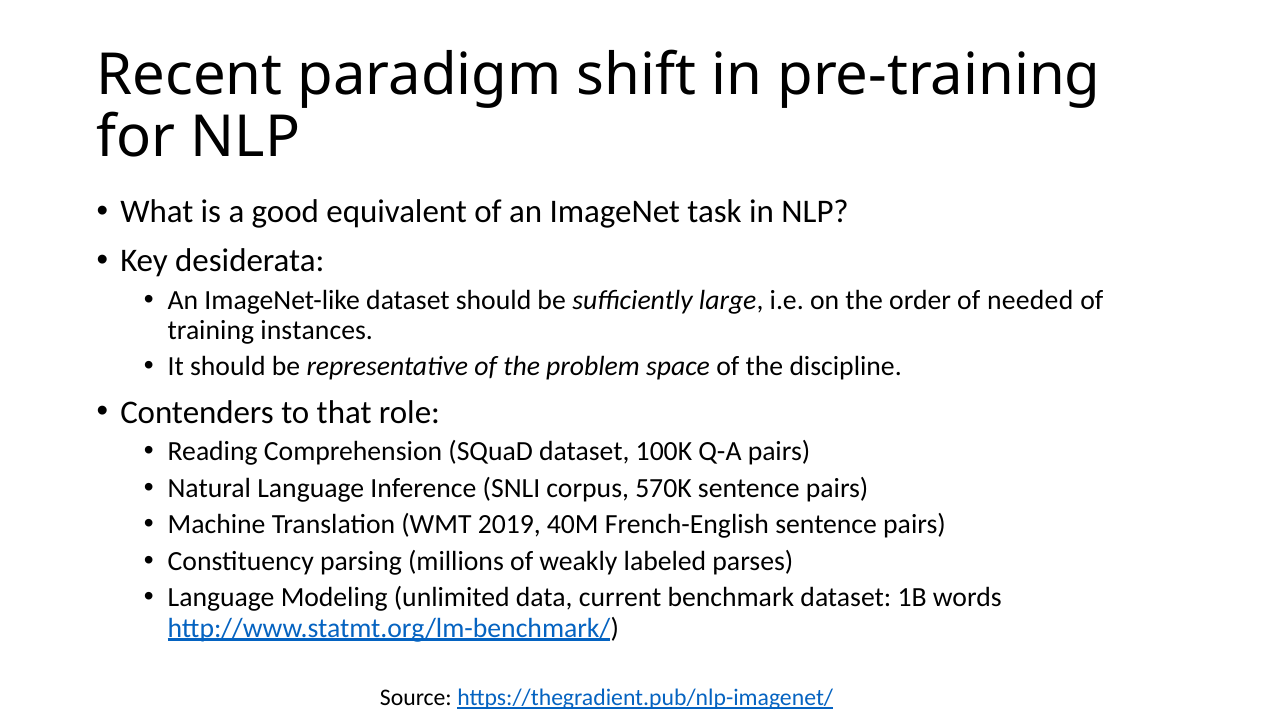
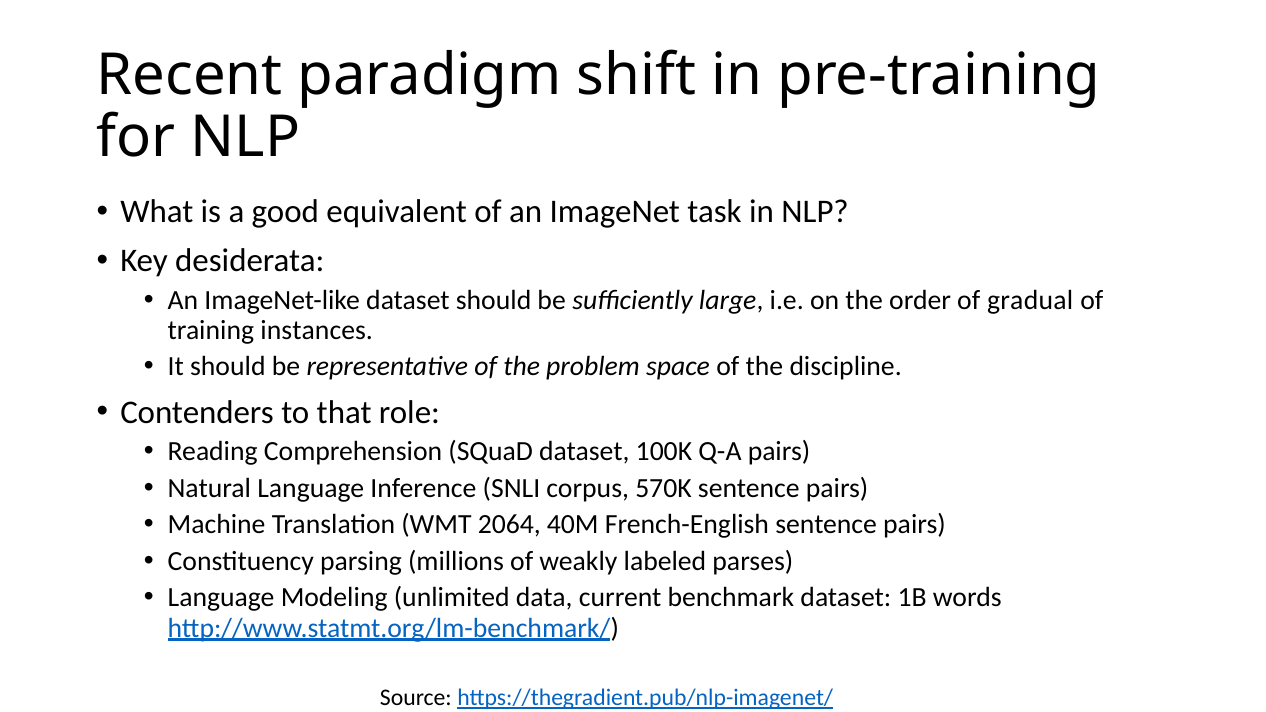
needed: needed -> gradual
2019: 2019 -> 2064
